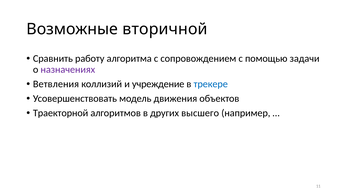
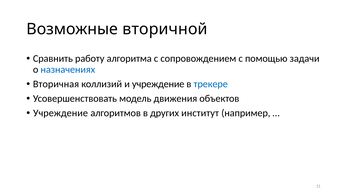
назначениях colour: purple -> blue
Ветвления: Ветвления -> Вторичная
Траекторной at (61, 113): Траекторной -> Учреждение
высшего: высшего -> институт
